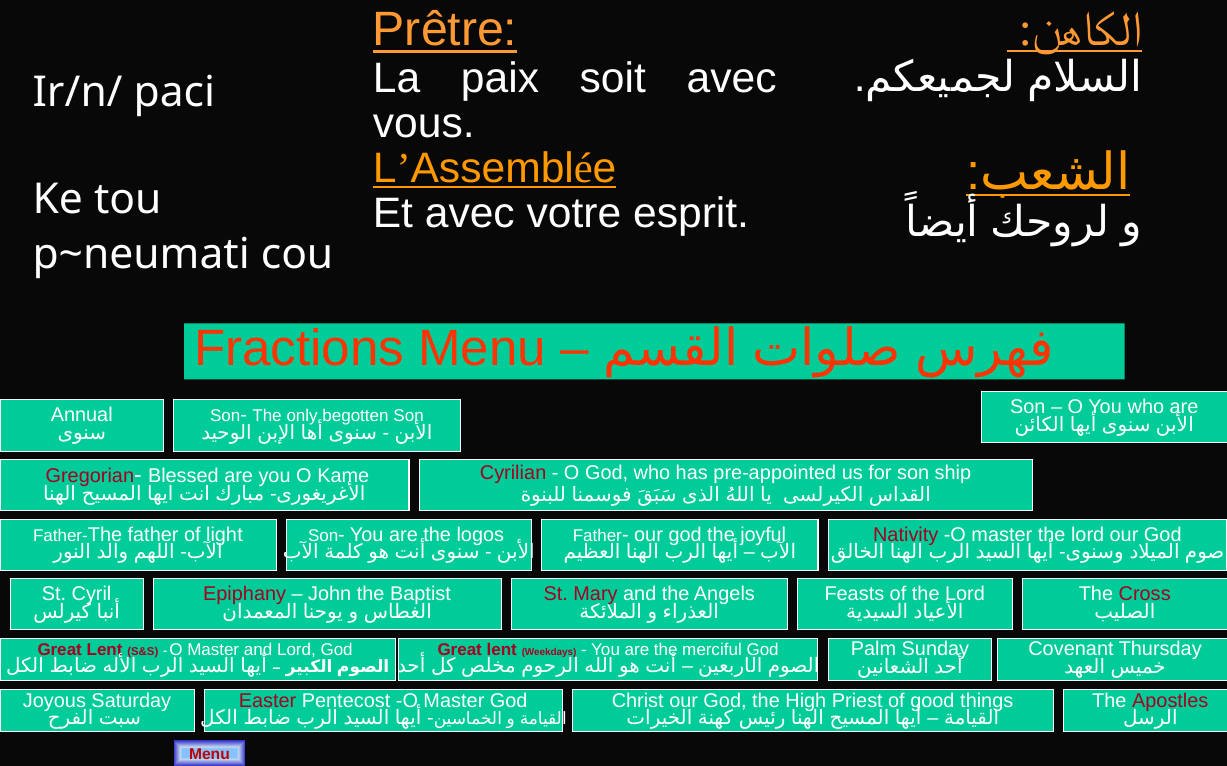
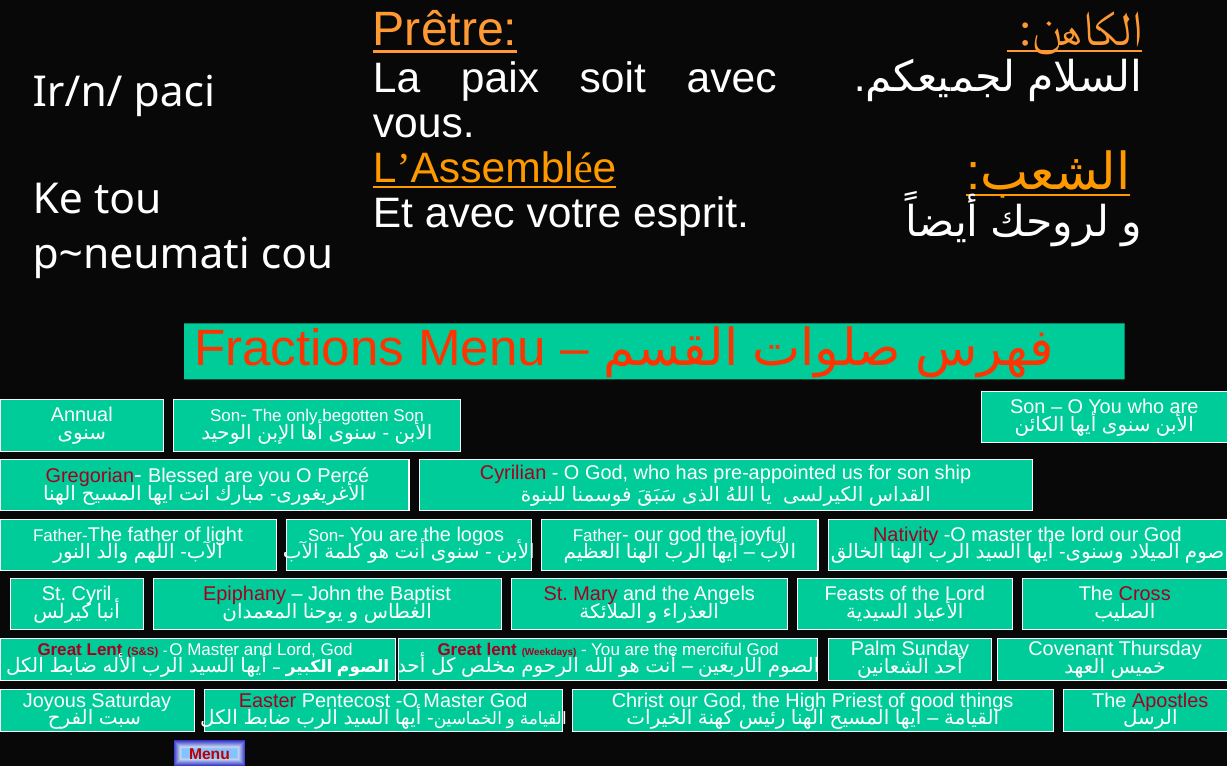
Kame: Kame -> Percé
